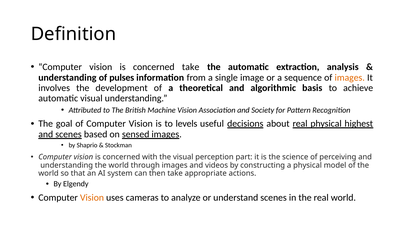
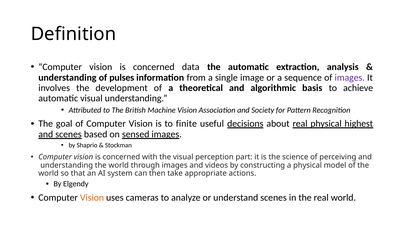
concerned take: take -> data
images at (350, 78) colour: orange -> purple
levels: levels -> finite
